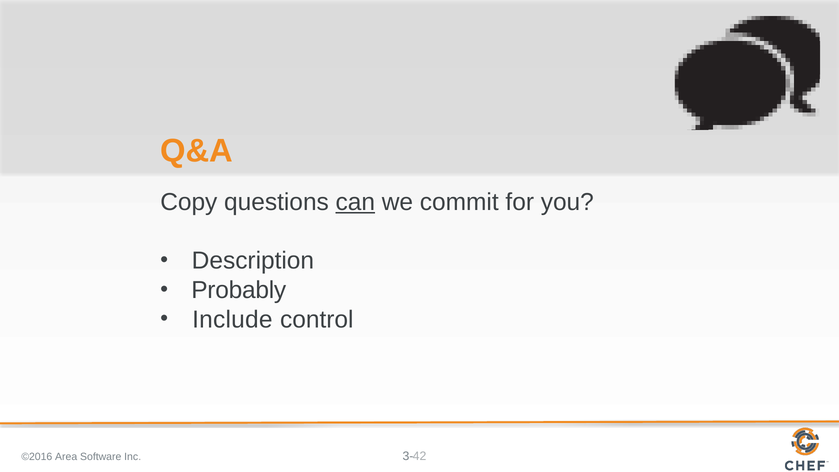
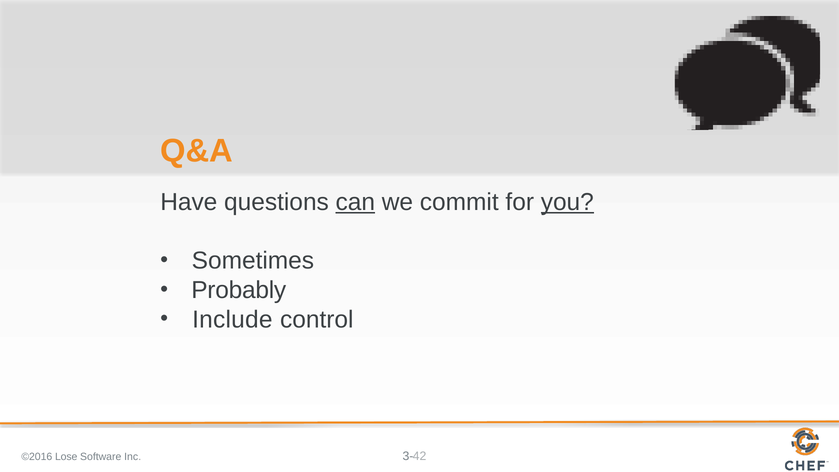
Copy: Copy -> Have
you underline: none -> present
Description: Description -> Sometimes
Area: Area -> Lose
